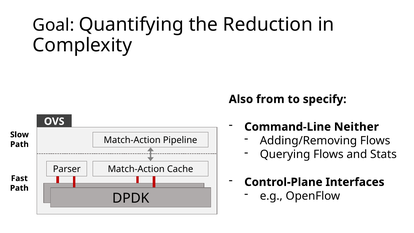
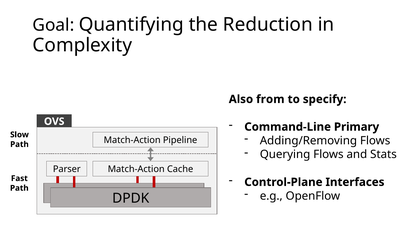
Neither: Neither -> Primary
